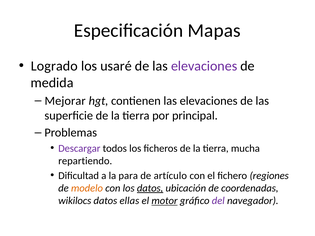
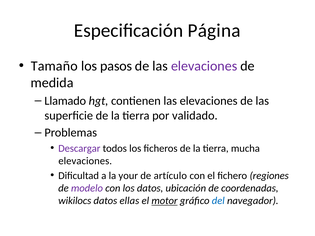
Mapas: Mapas -> Página
Logrado: Logrado -> Tamaño
usaré: usaré -> pasos
Mejorar: Mejorar -> Llamado
principal: principal -> validado
repartiendo at (85, 161): repartiendo -> elevaciones
para: para -> your
modelo colour: orange -> purple
datos at (150, 188) underline: present -> none
del colour: purple -> blue
